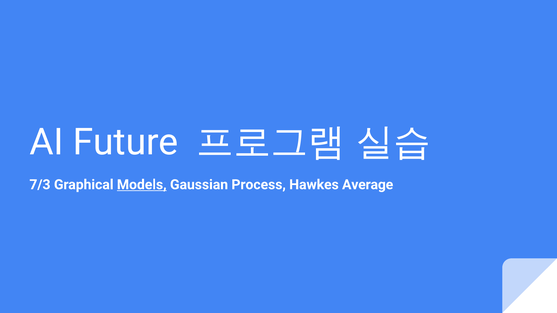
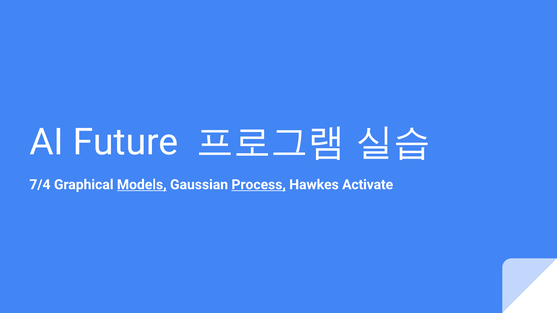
7/3: 7/3 -> 7/4
Process underline: none -> present
Average: Average -> Activate
